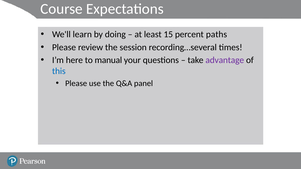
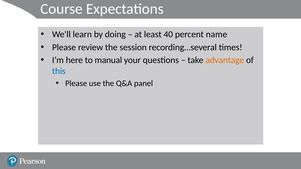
15: 15 -> 40
paths: paths -> name
advantage colour: purple -> orange
